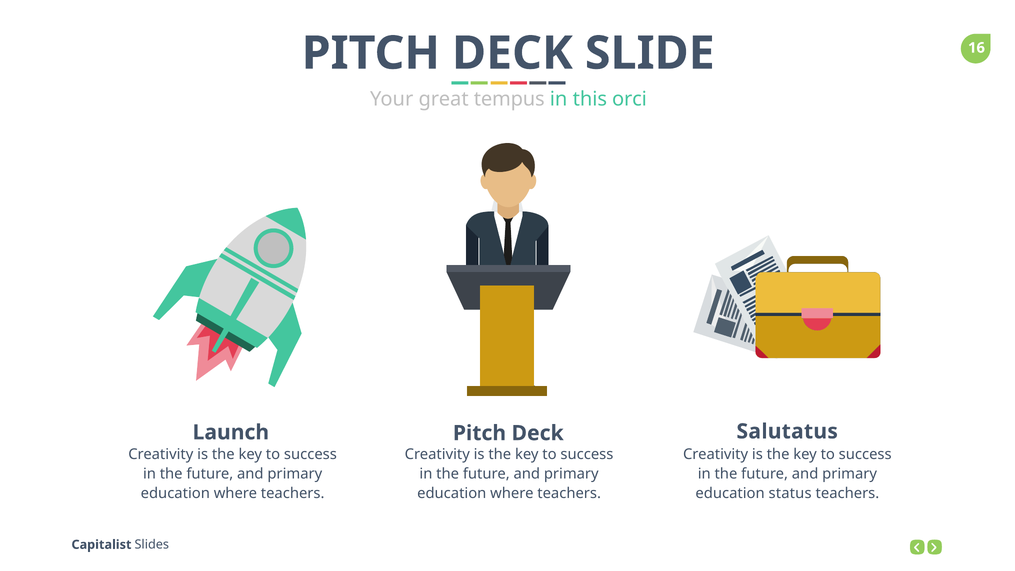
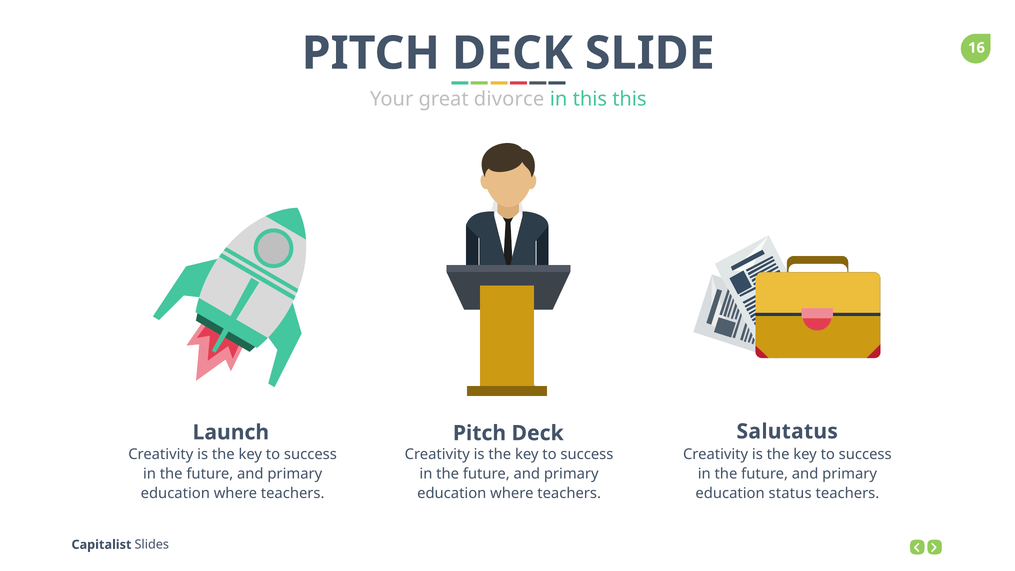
tempus: tempus -> divorce
this orci: orci -> this
